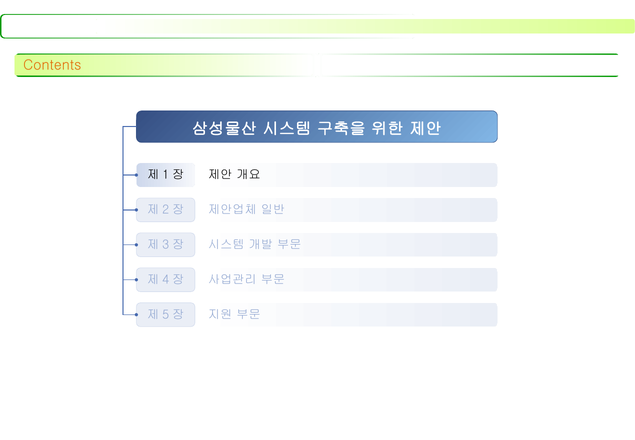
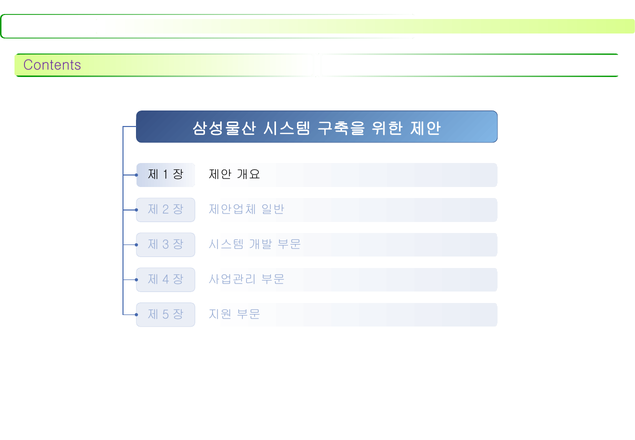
Contents colour: orange -> purple
